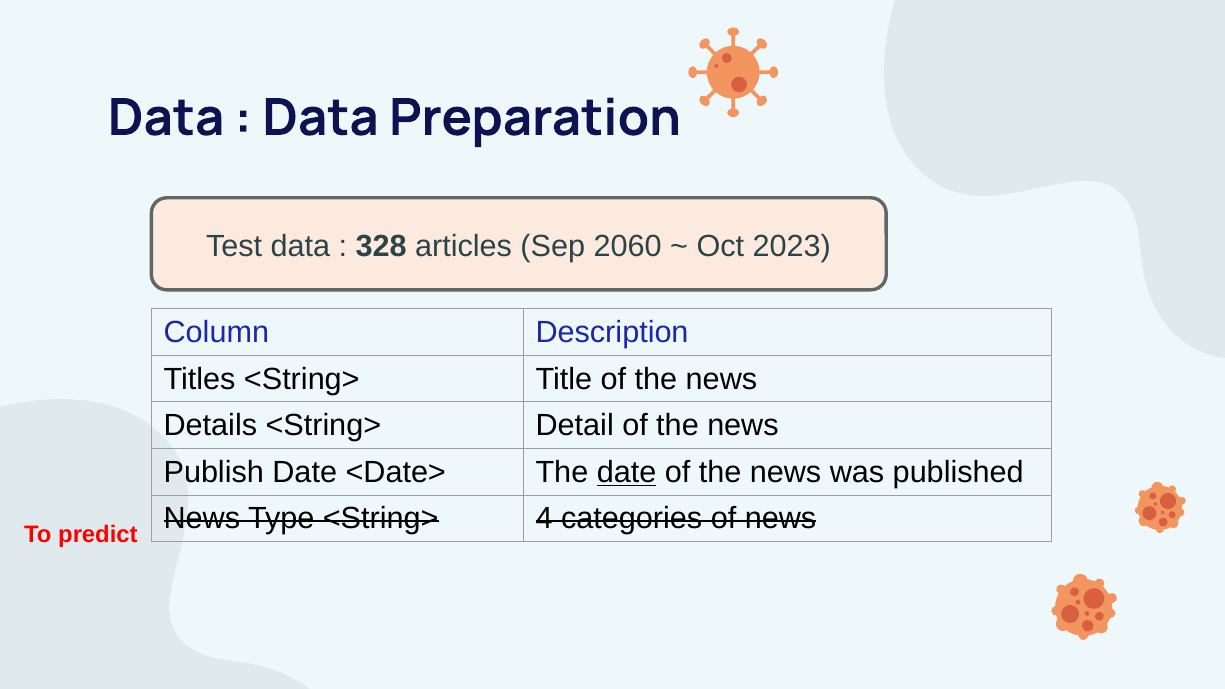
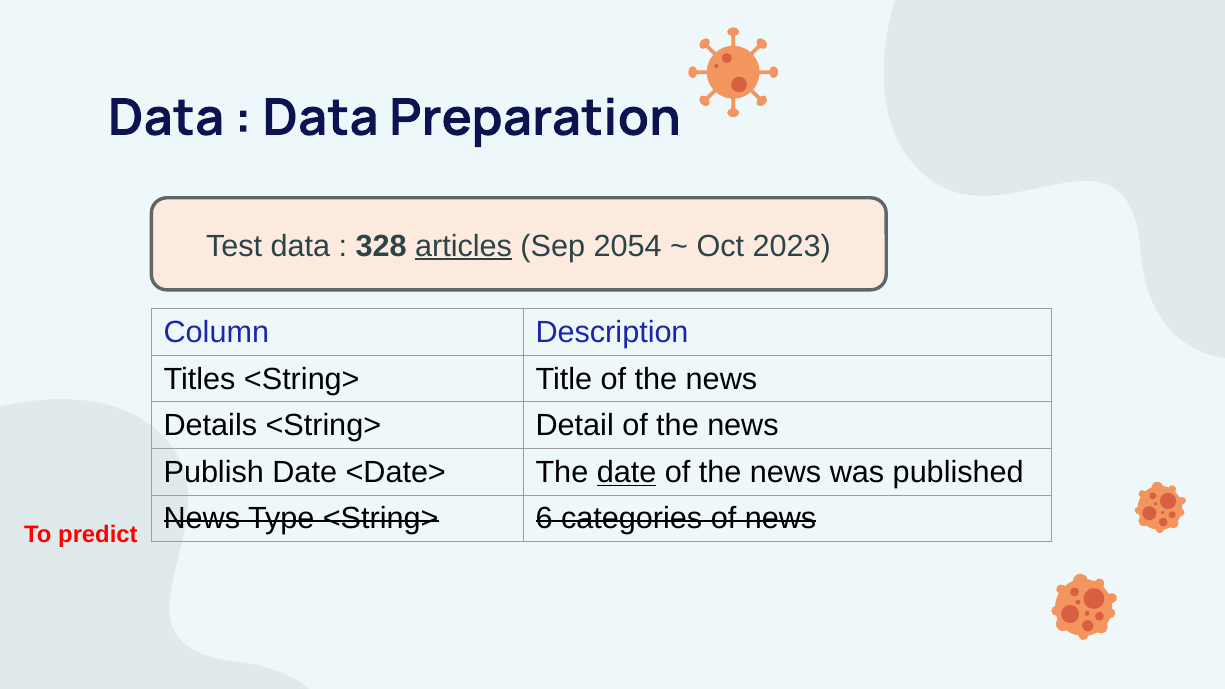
articles underline: none -> present
2060: 2060 -> 2054
4: 4 -> 6
